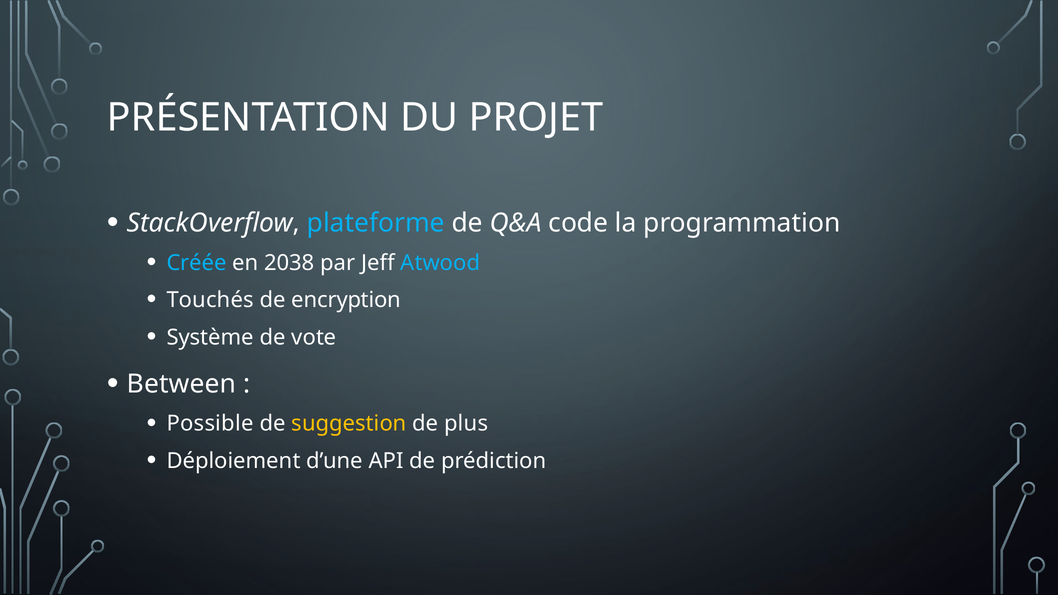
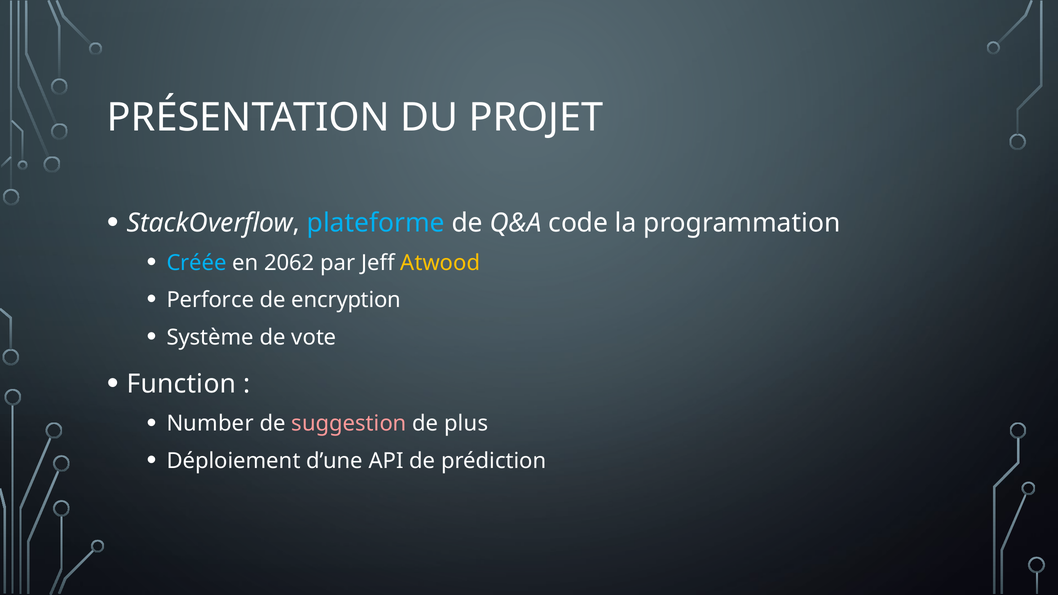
2038: 2038 -> 2062
Atwood colour: light blue -> yellow
Touchés: Touchés -> Perforce
Between: Between -> Function
Possible: Possible -> Number
suggestion colour: yellow -> pink
